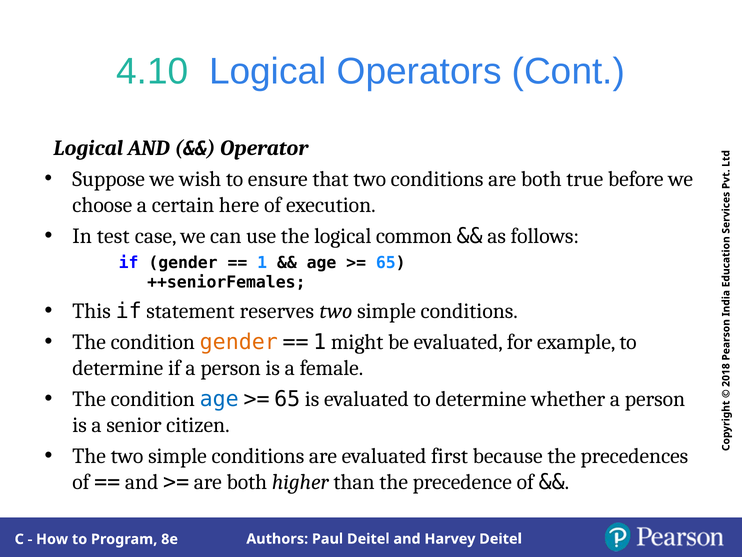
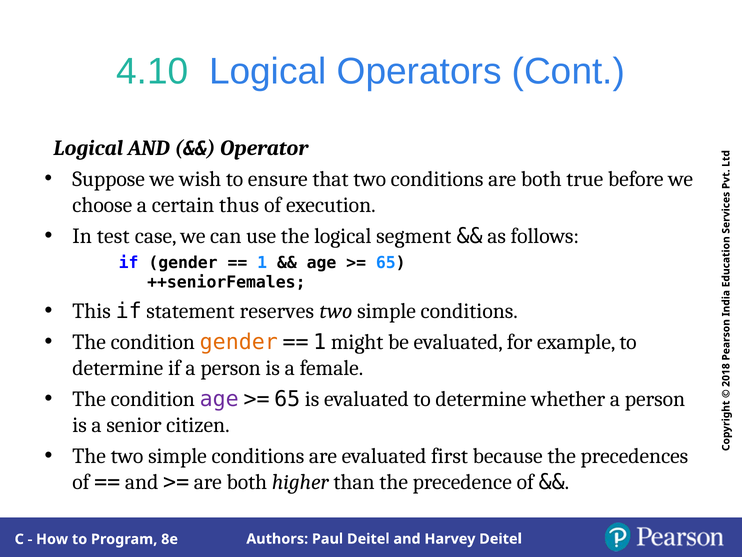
here: here -> thus
common: common -> segment
age at (219, 399) colour: blue -> purple
